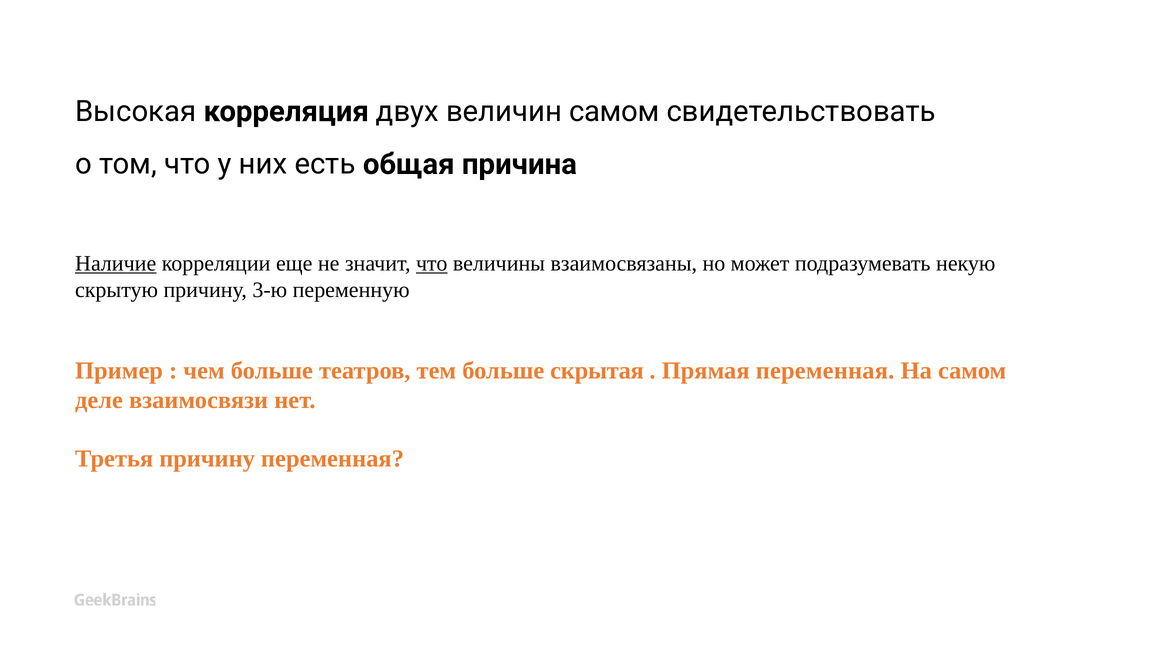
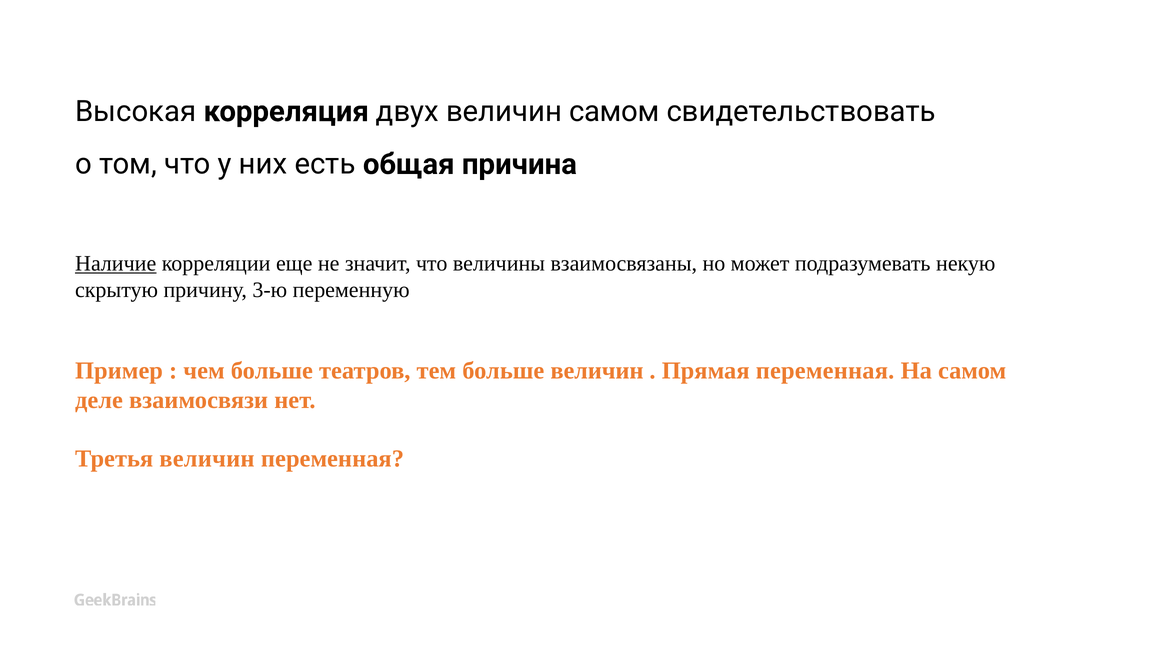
что at (432, 264) underline: present -> none
больше скрытая: скрытая -> величин
Третья причину: причину -> величин
